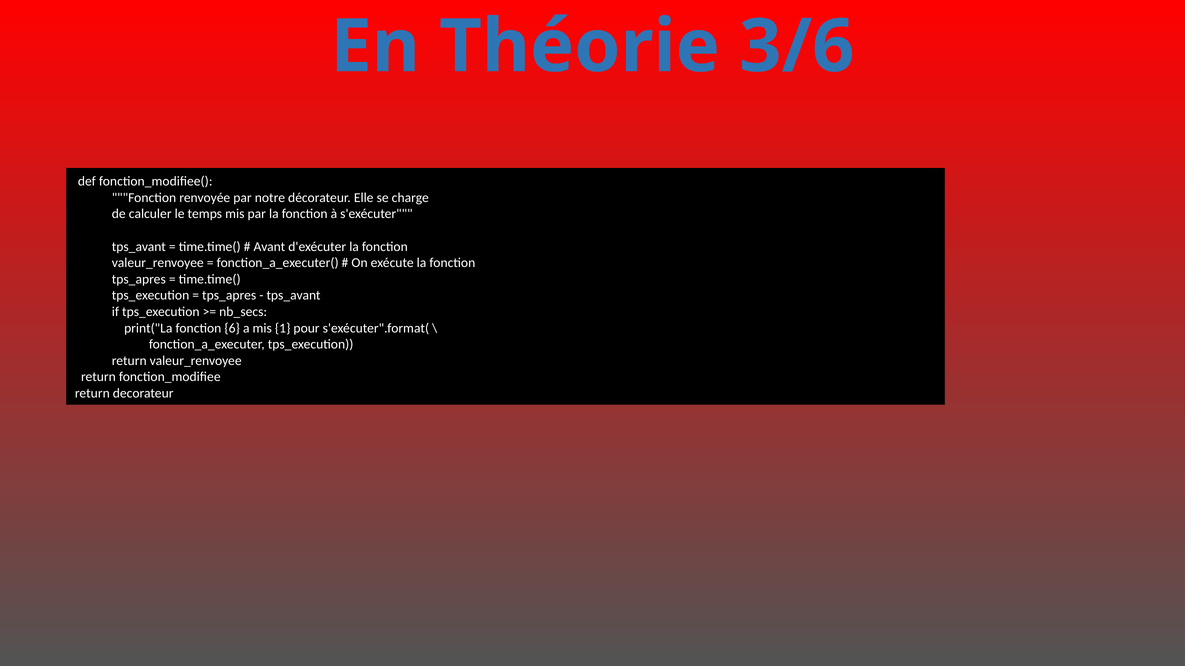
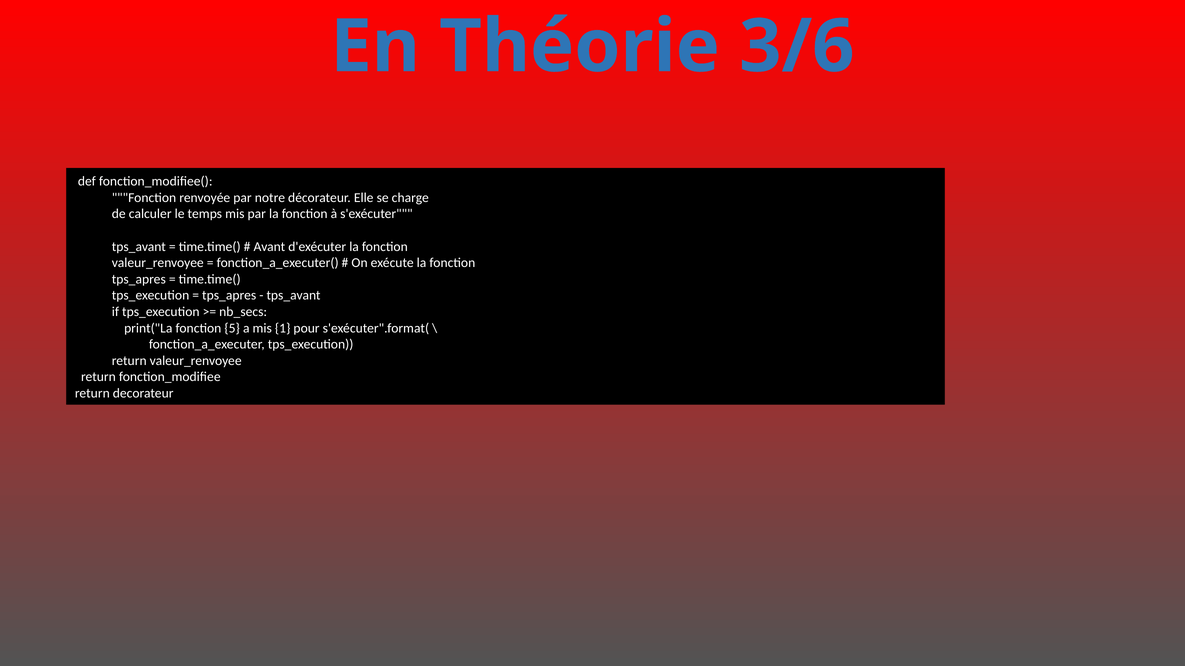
6: 6 -> 5
